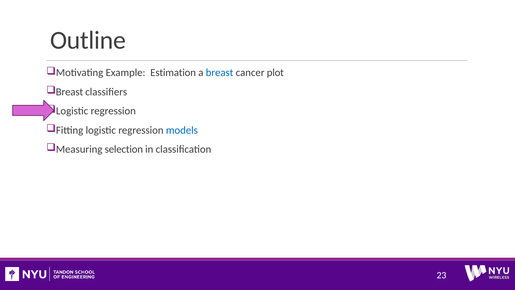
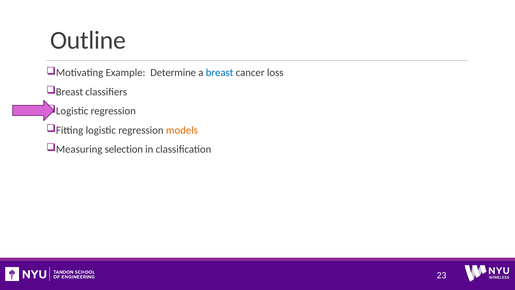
Estimation: Estimation -> Determine
plot: plot -> loss
models colour: blue -> orange
